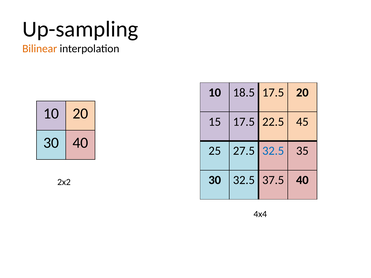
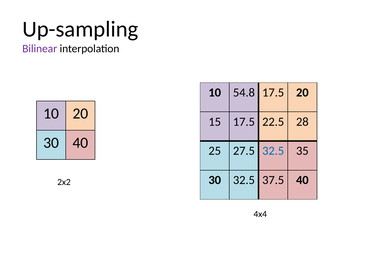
Bilinear colour: orange -> purple
18.5: 18.5 -> 54.8
45: 45 -> 28
